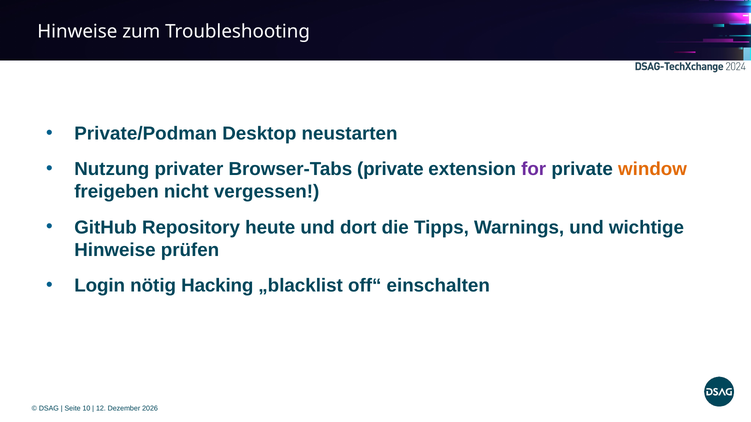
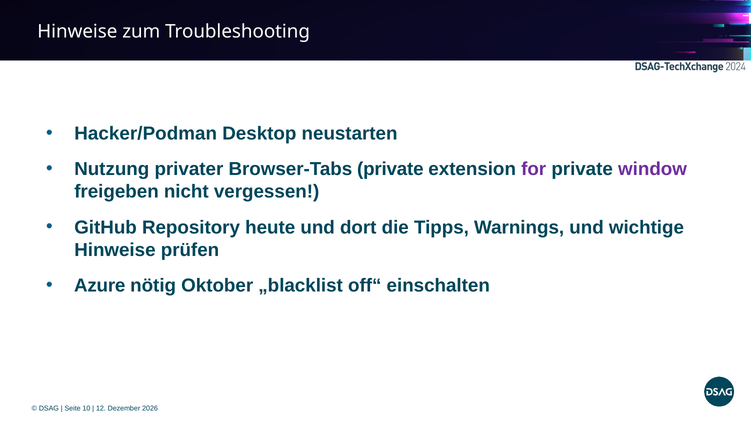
Private/Podman: Private/Podman -> Hacker/Podman
window colour: orange -> purple
Login: Login -> Azure
Hacking: Hacking -> Oktober
